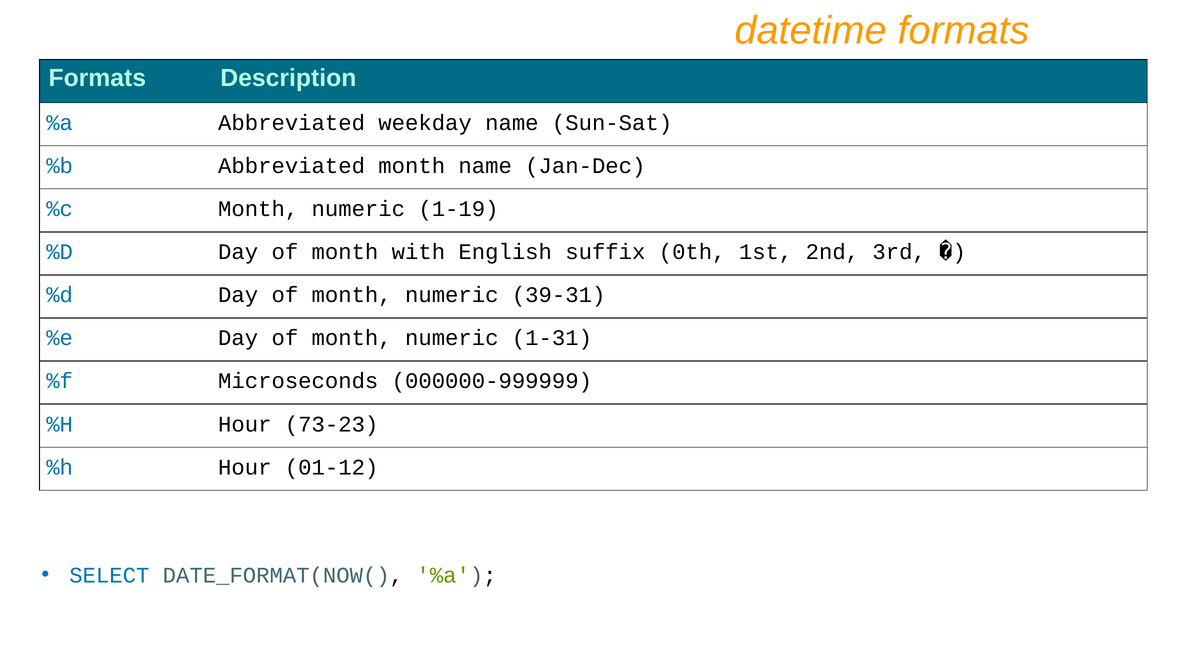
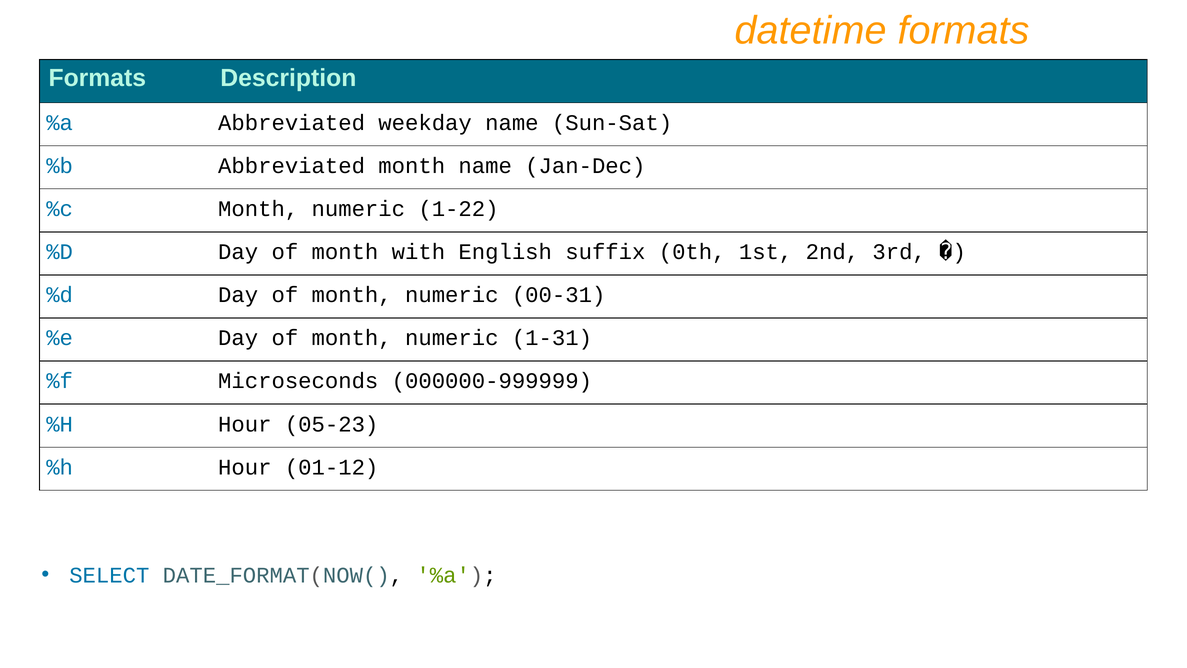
1-19: 1-19 -> 1-22
39-31: 39-31 -> 00-31
73-23: 73-23 -> 05-23
